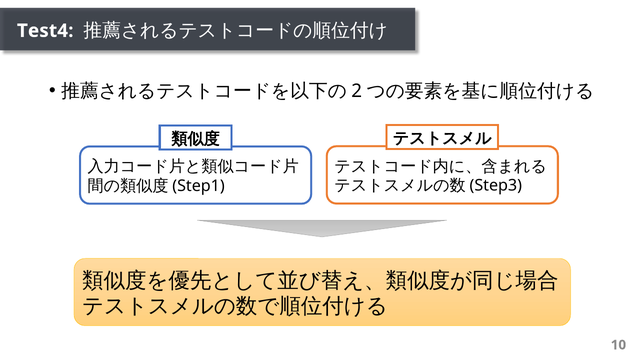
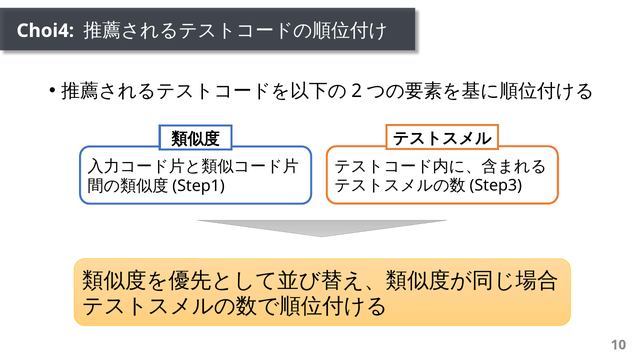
Test4: Test4 -> Choi4
